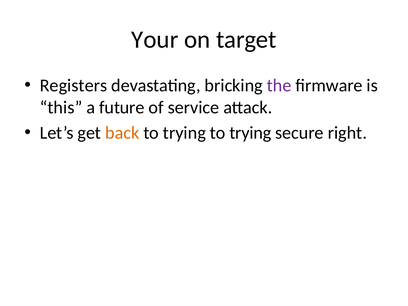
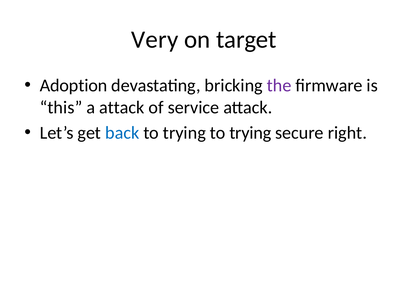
Your: Your -> Very
Registers: Registers -> Adoption
a future: future -> attack
back colour: orange -> blue
